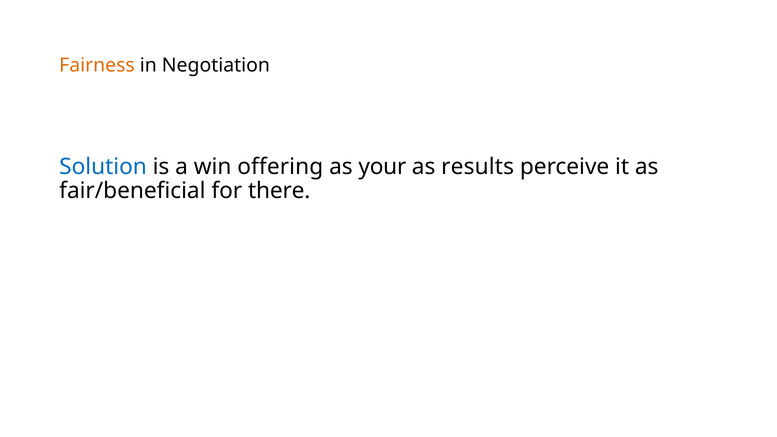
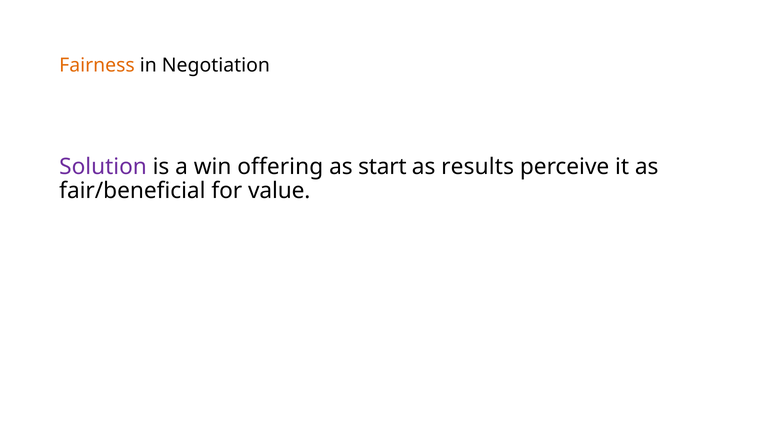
Solution colour: blue -> purple
your: your -> start
there: there -> value
